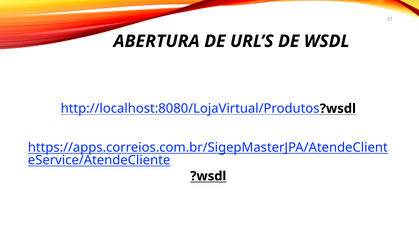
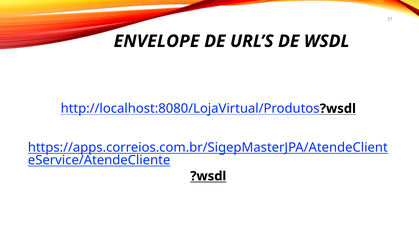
ABERTURA: ABERTURA -> ENVELOPE
